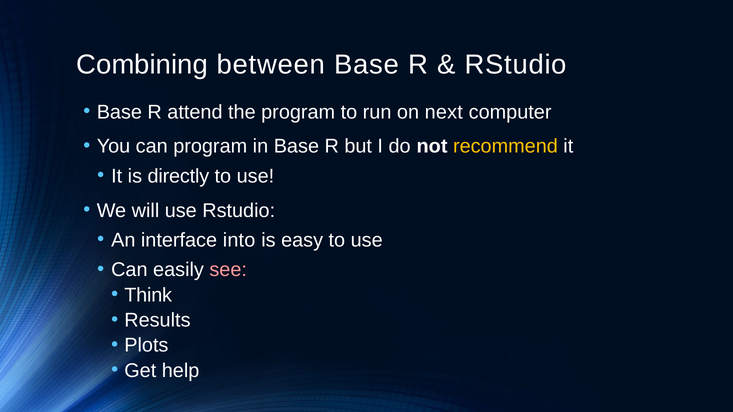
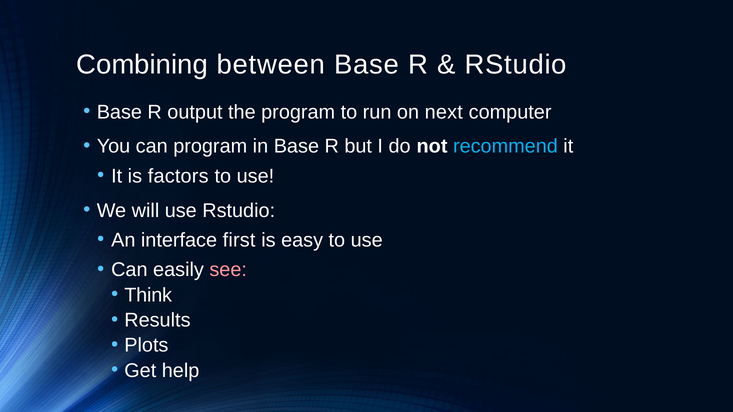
attend: attend -> output
recommend colour: yellow -> light blue
directly: directly -> factors
into: into -> first
